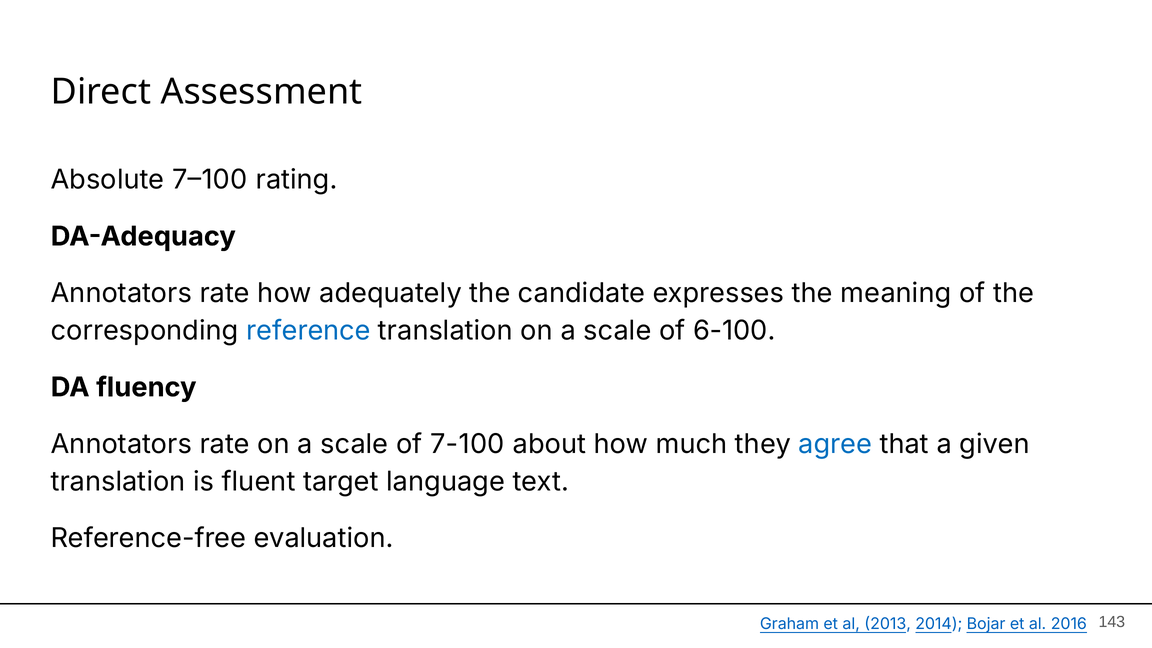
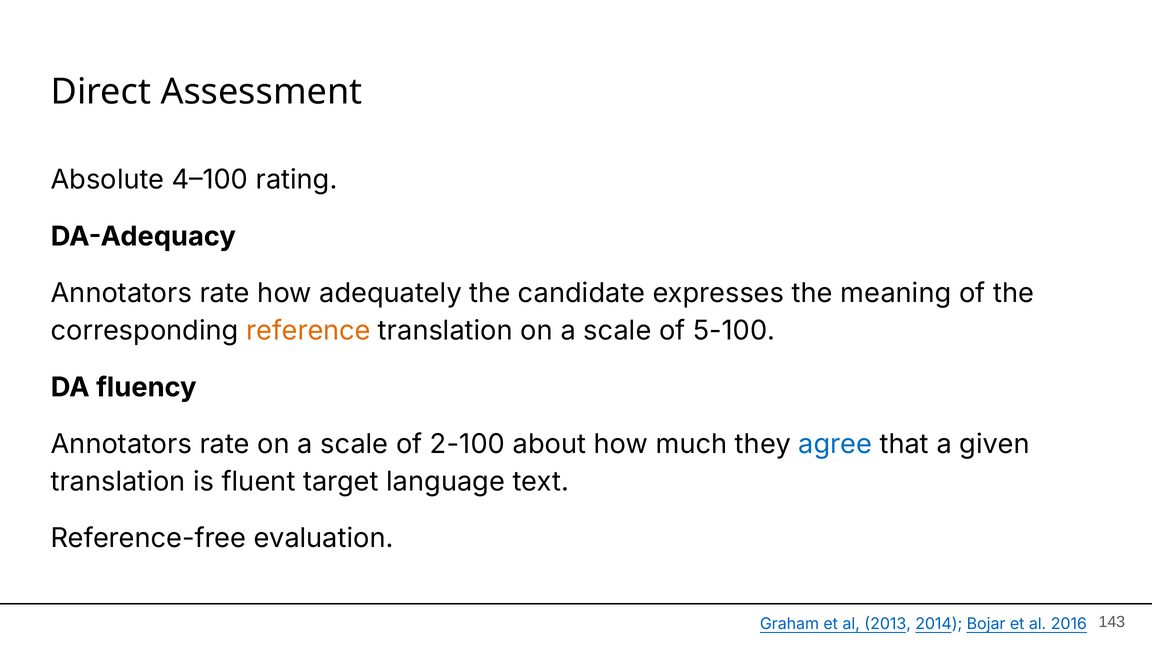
7–100: 7–100 -> 4–100
reference colour: blue -> orange
6-100: 6-100 -> 5-100
7-100: 7-100 -> 2-100
